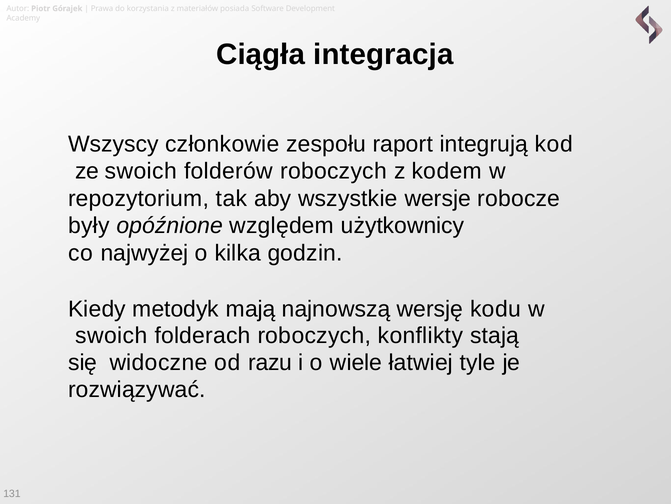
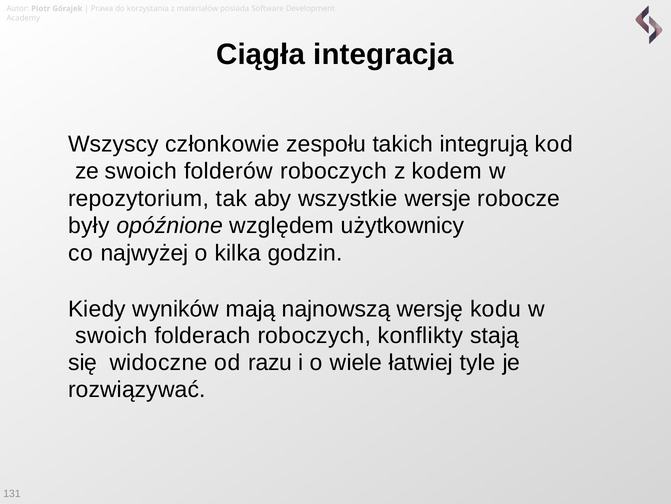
raport: raport -> takich
metodyk: metodyk -> wyników
